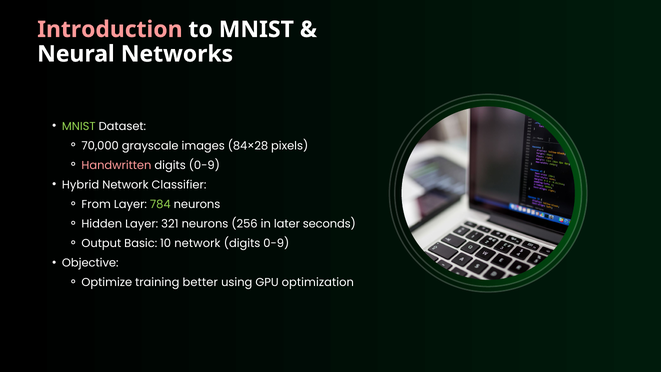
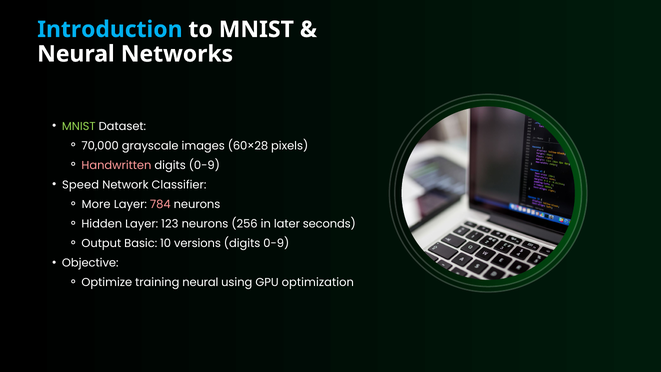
Introduction colour: pink -> light blue
84×28: 84×28 -> 60×28
Hybrid: Hybrid -> Speed
From: From -> More
784 colour: light green -> pink
321: 321 -> 123
10 network: network -> versions
training better: better -> neural
